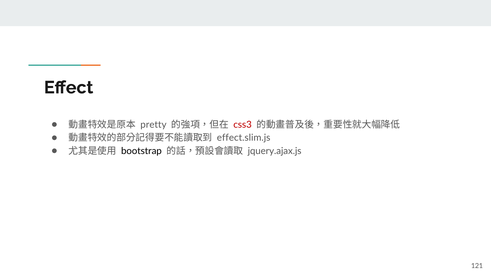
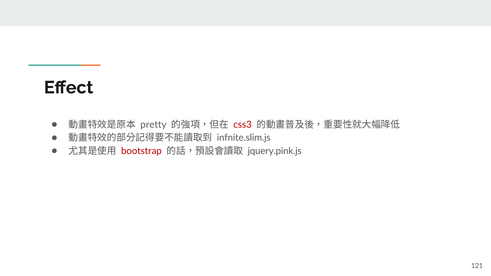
effect.slim.js: effect.slim.js -> infnite.slim.js
bootstrap colour: black -> red
jquery.ajax.js: jquery.ajax.js -> jquery.pink.js
